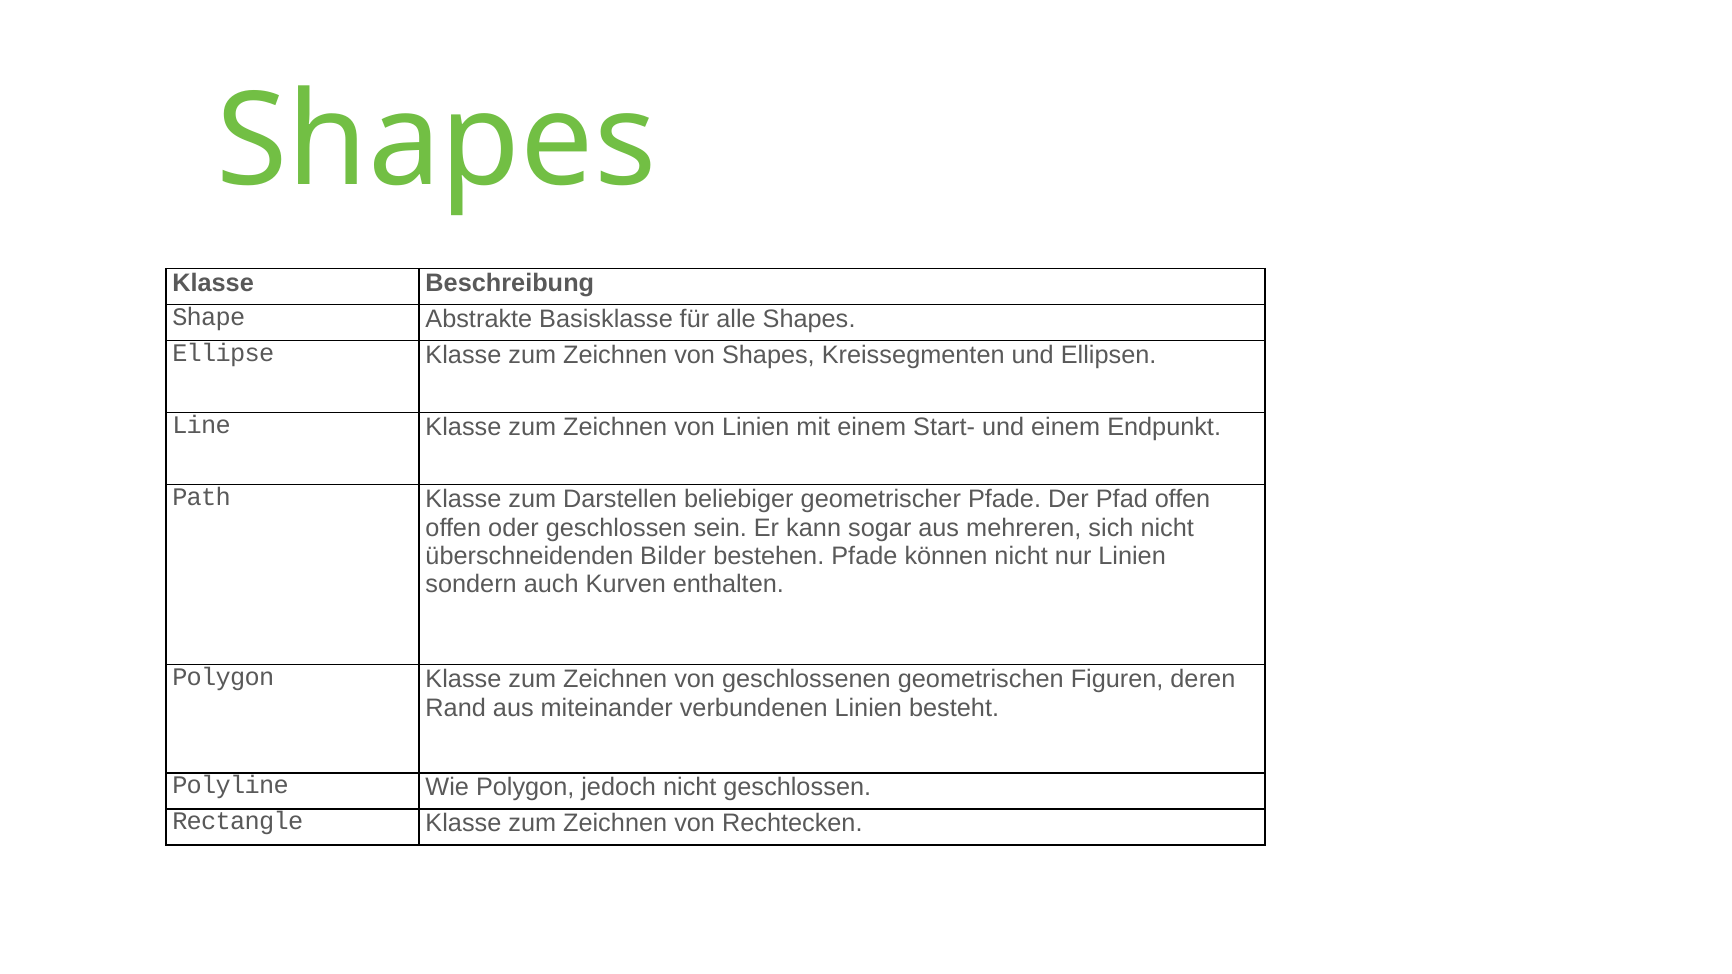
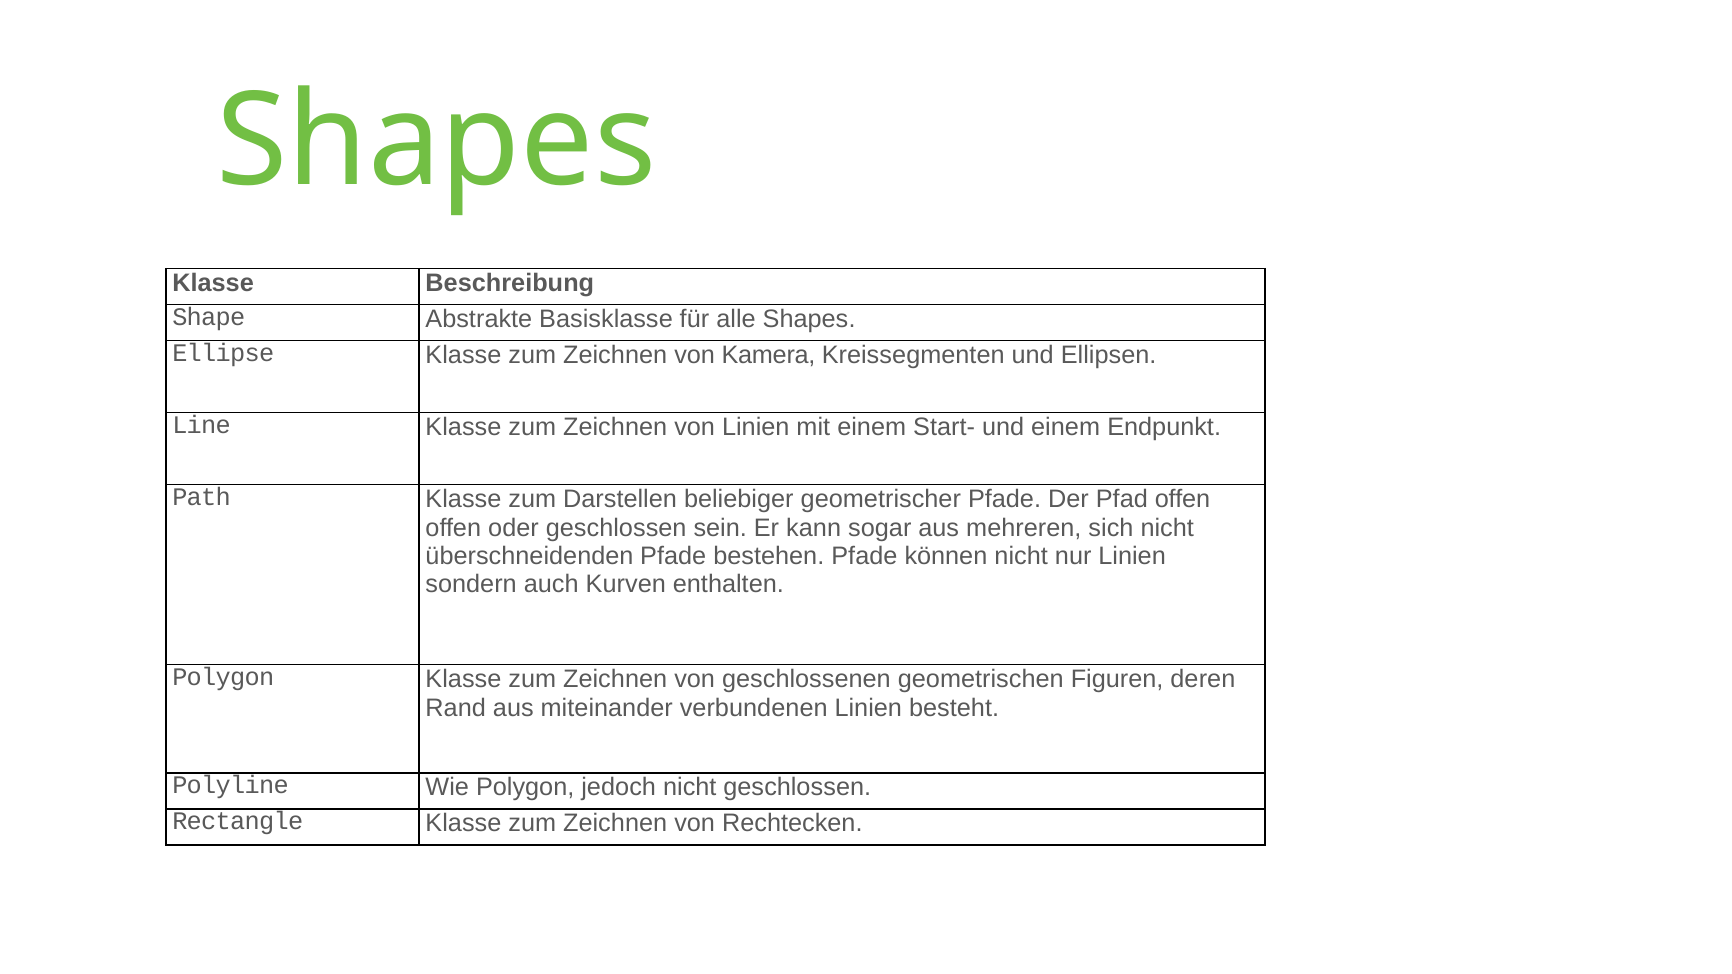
von Shapes: Shapes -> Kamera
überschneidenden Bilder: Bilder -> Pfade
